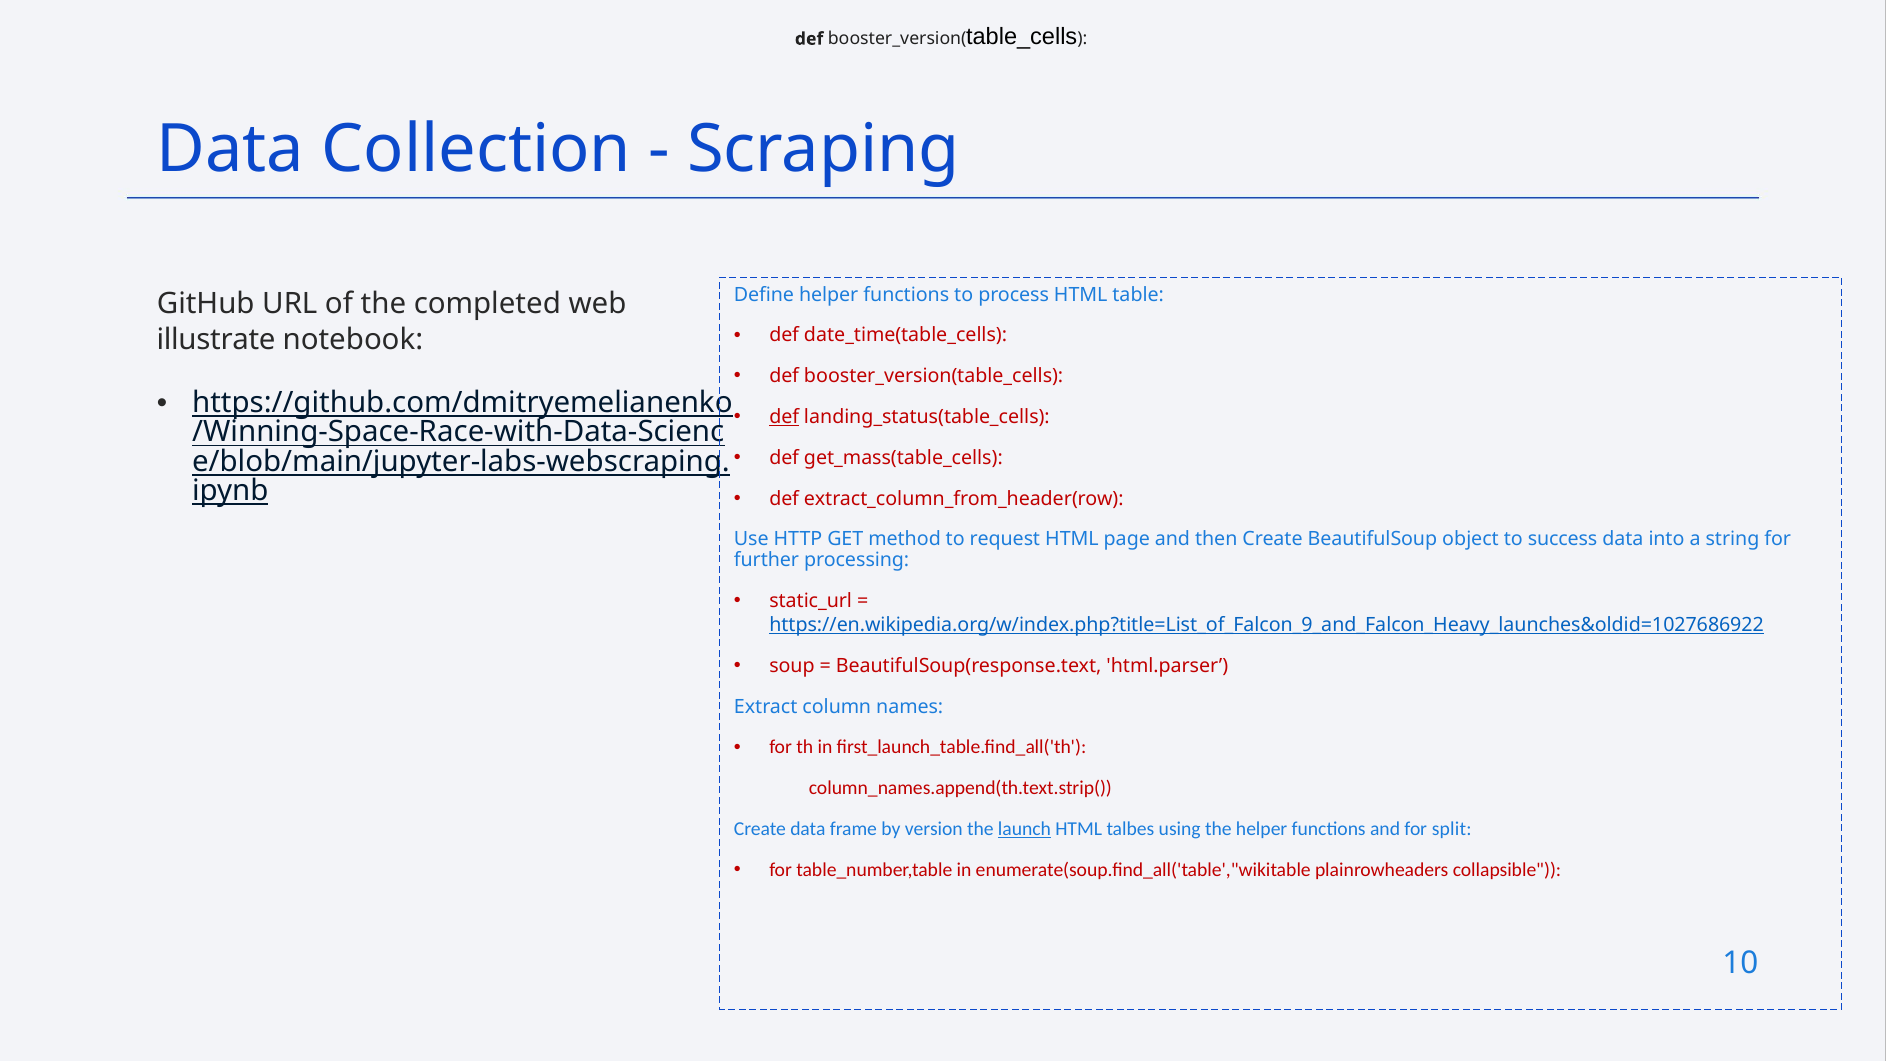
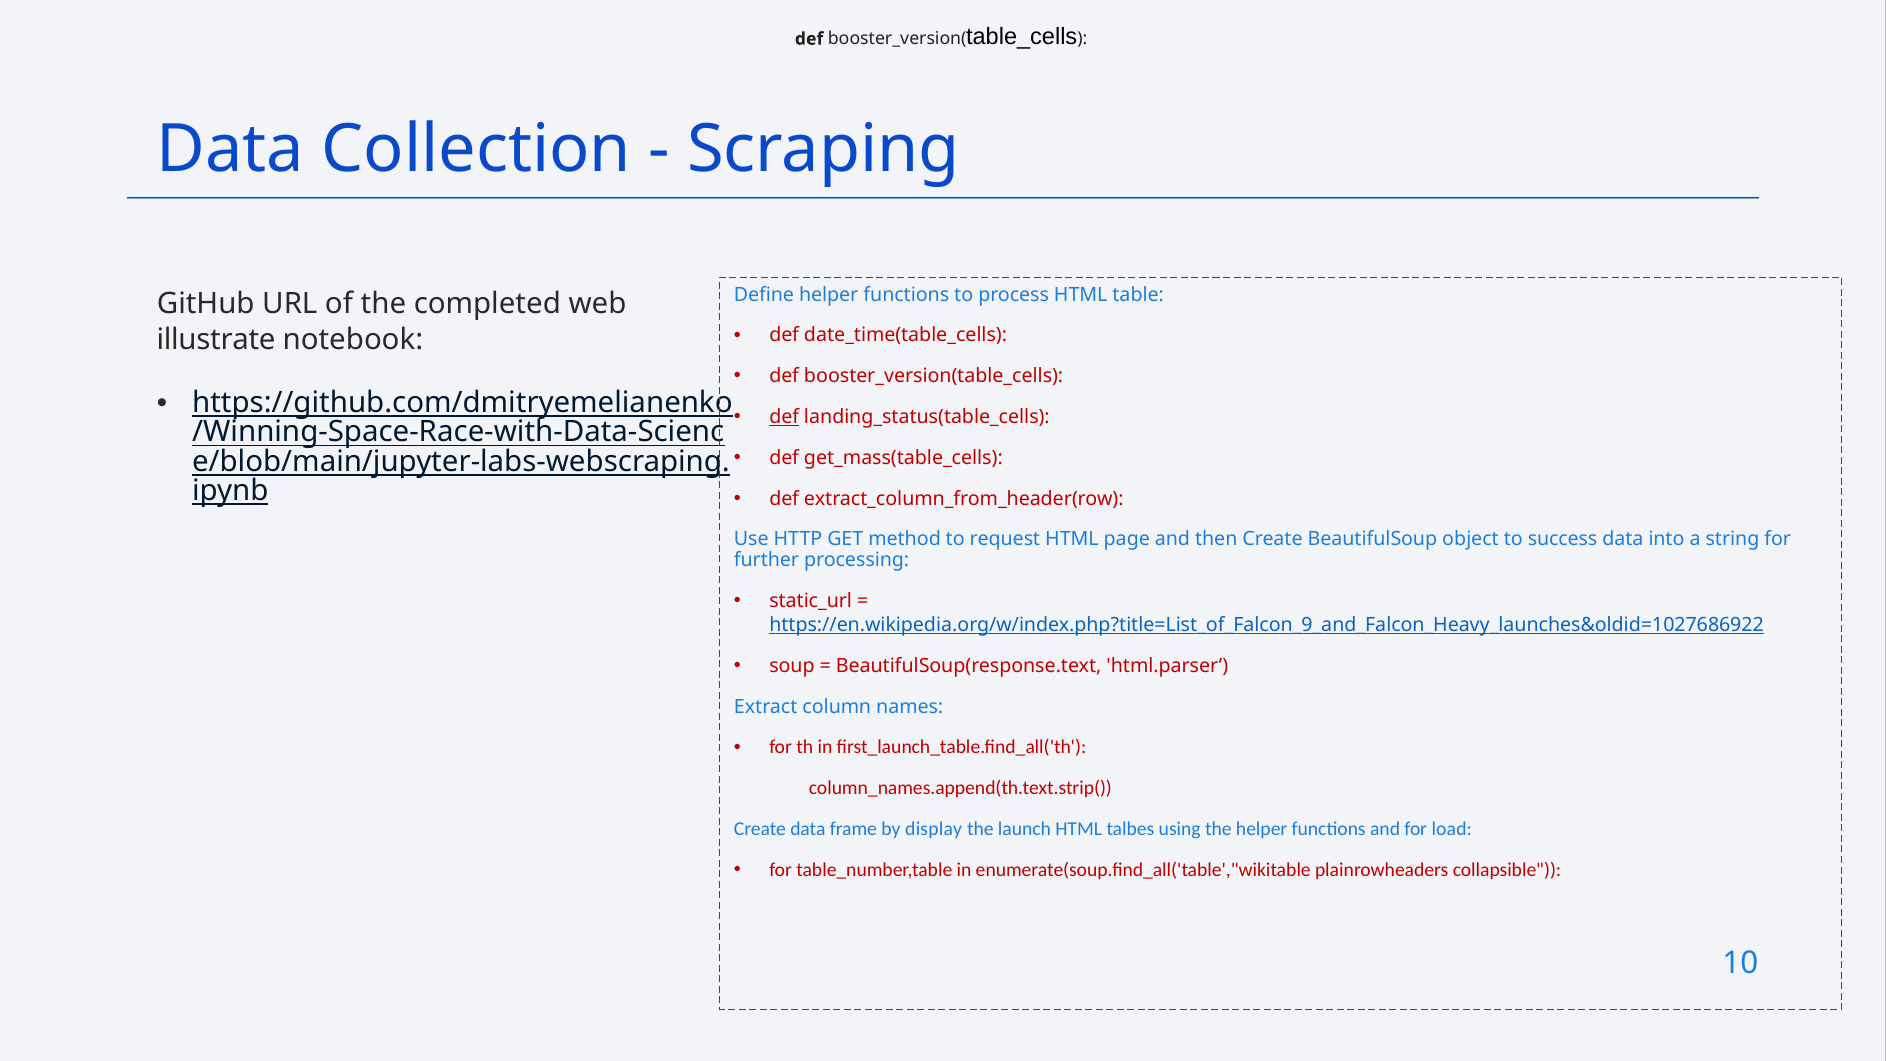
version: version -> display
launch underline: present -> none
split: split -> load
